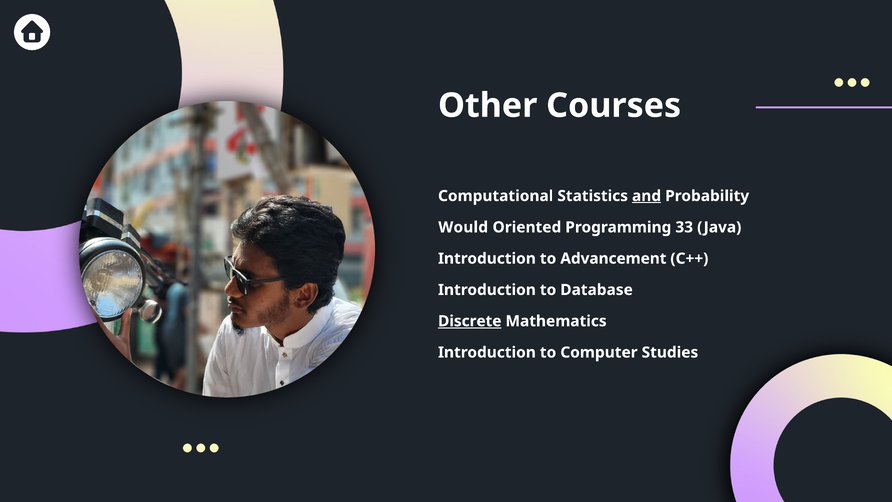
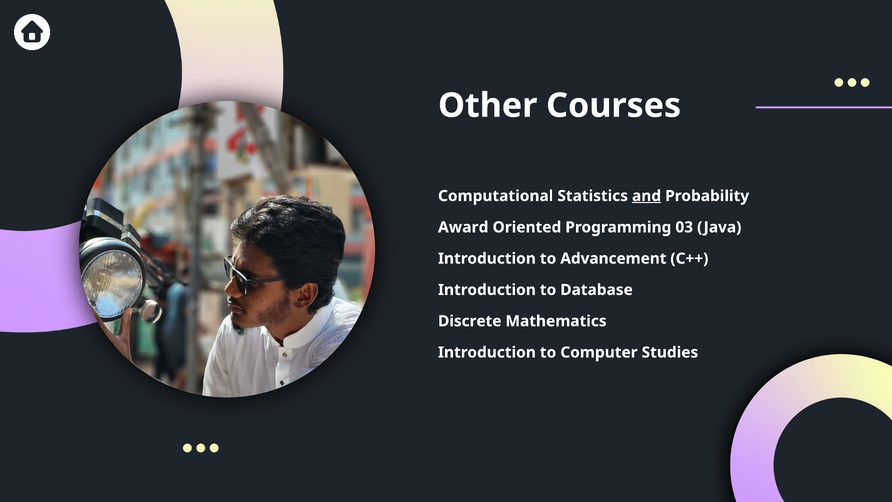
Would: Would -> Award
33: 33 -> 03
Discrete underline: present -> none
